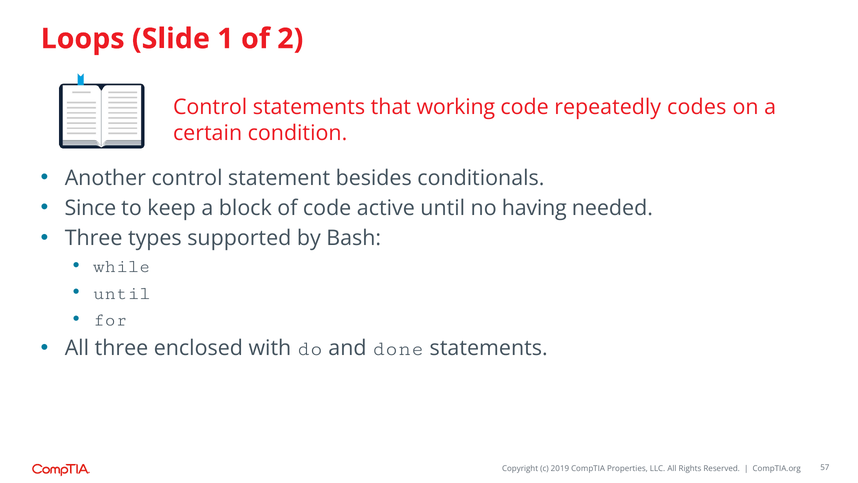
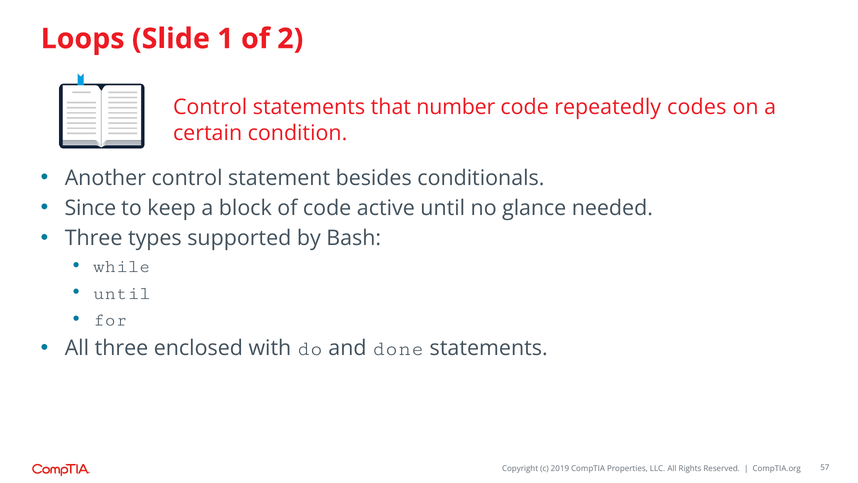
working: working -> number
having: having -> glance
